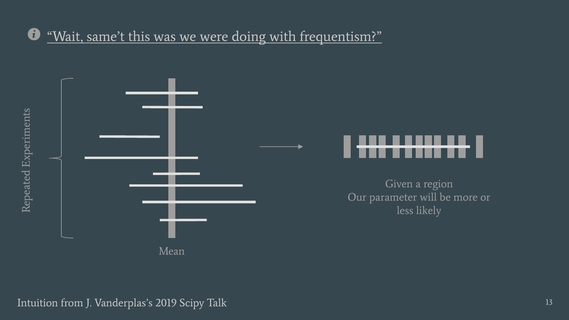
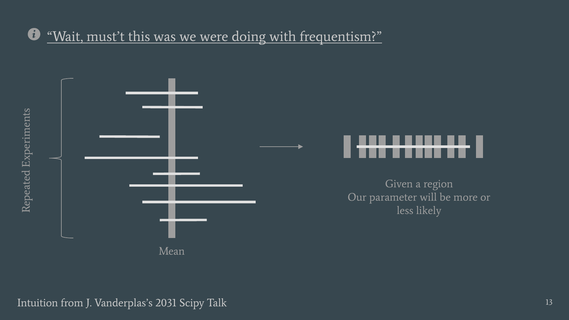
same’t: same’t -> must’t
2019: 2019 -> 2031
